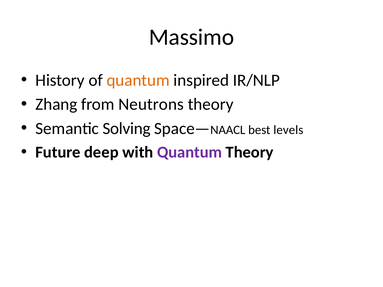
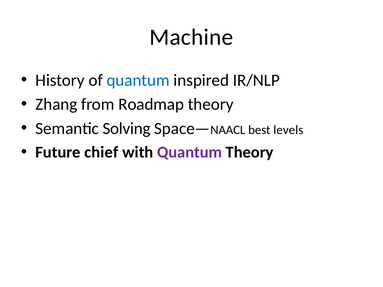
Massimo: Massimo -> Machine
quantum at (138, 80) colour: orange -> blue
Neutrons: Neutrons -> Roadmap
deep: deep -> chief
